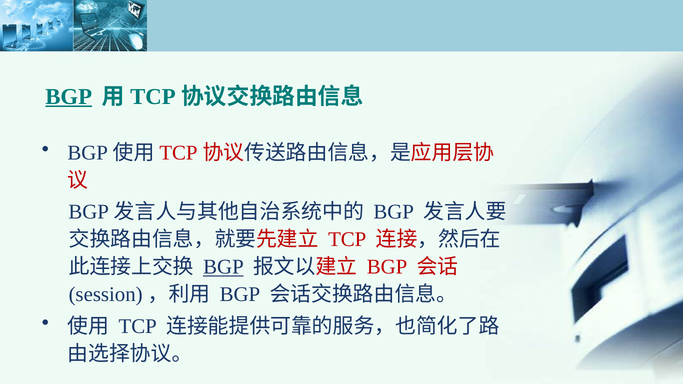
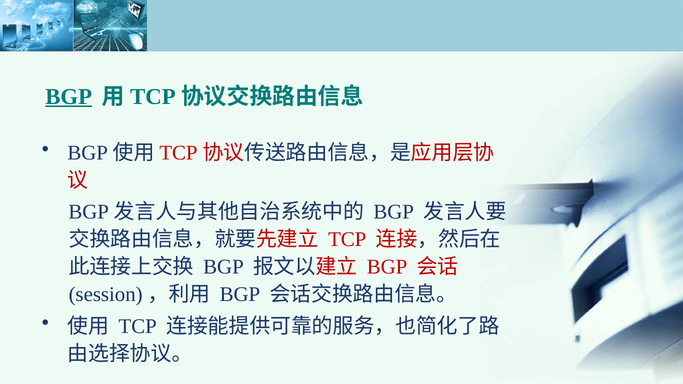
BGP at (223, 267) underline: present -> none
